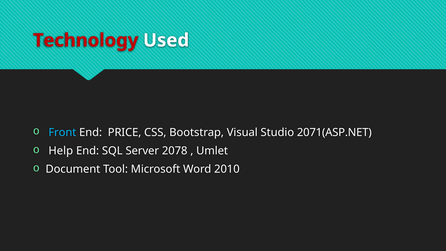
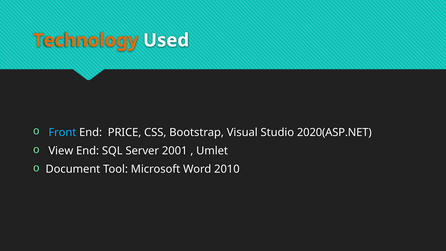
Technology colour: red -> orange
2071(ASP.NET: 2071(ASP.NET -> 2020(ASP.NET
Help: Help -> View
2078: 2078 -> 2001
